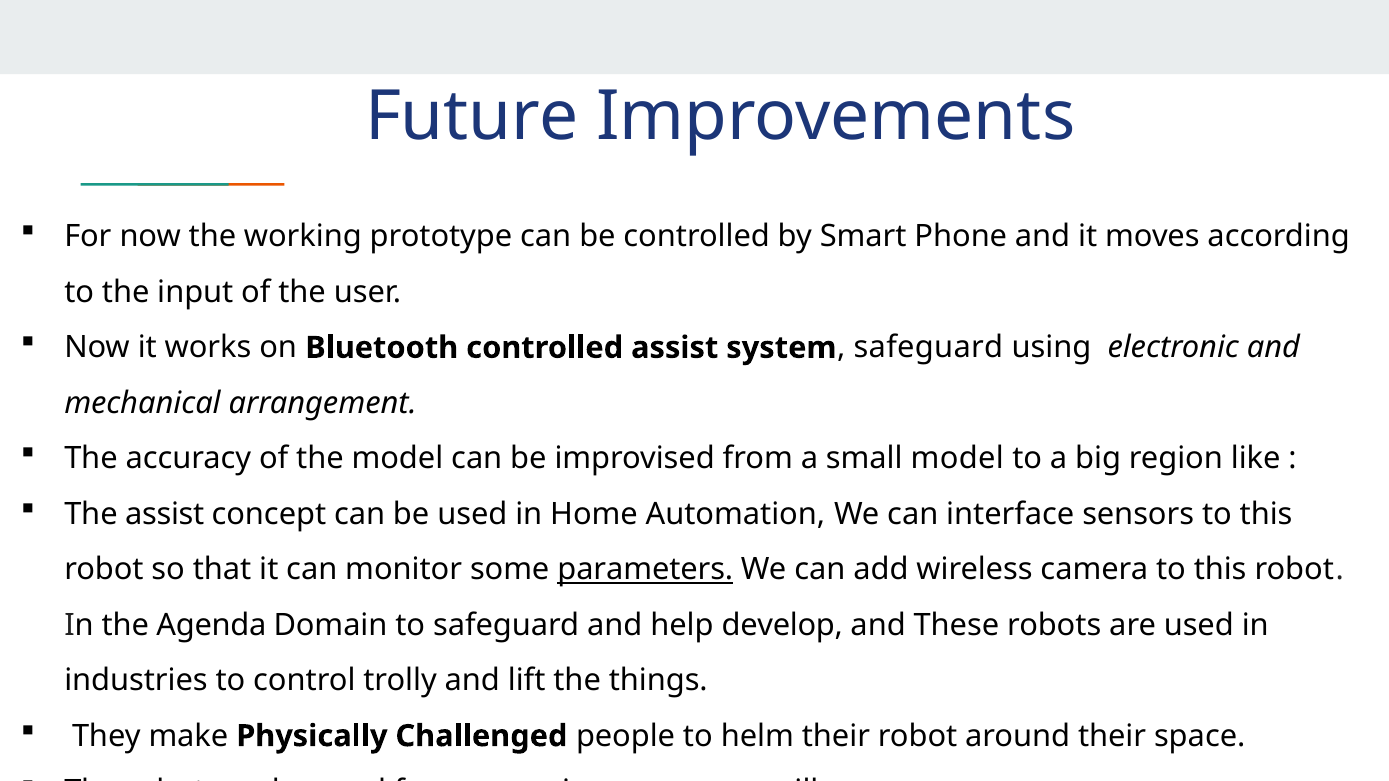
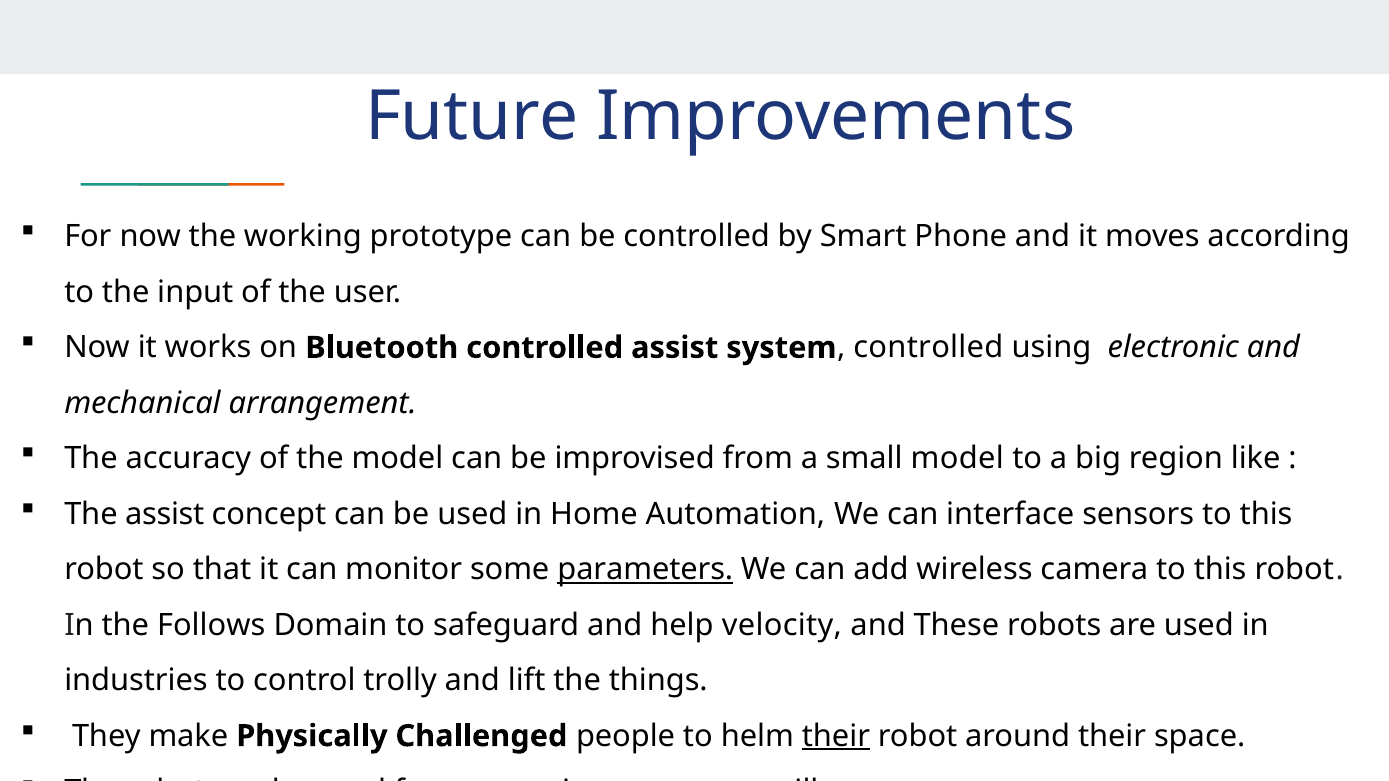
system safeguard: safeguard -> controlled
Agenda: Agenda -> Follows
develop: develop -> velocity
their at (836, 736) underline: none -> present
